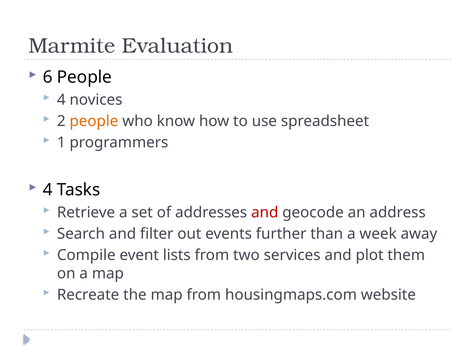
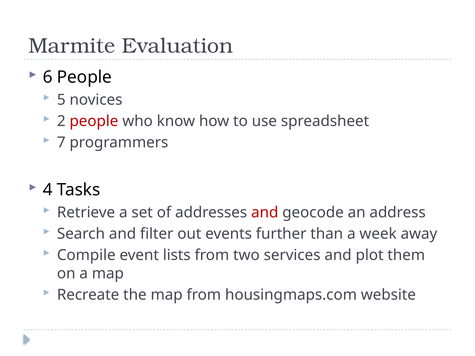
4 at (61, 100): 4 -> 5
people at (94, 121) colour: orange -> red
1: 1 -> 7
